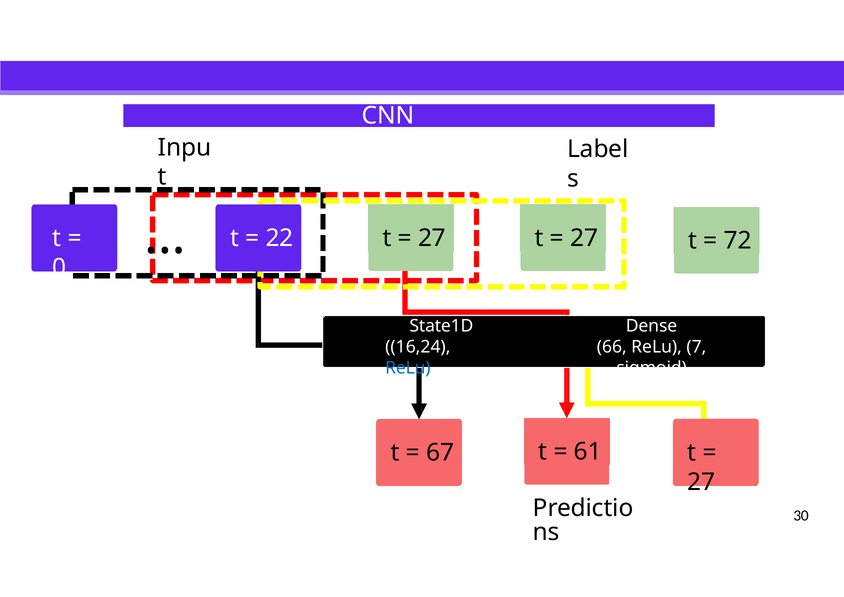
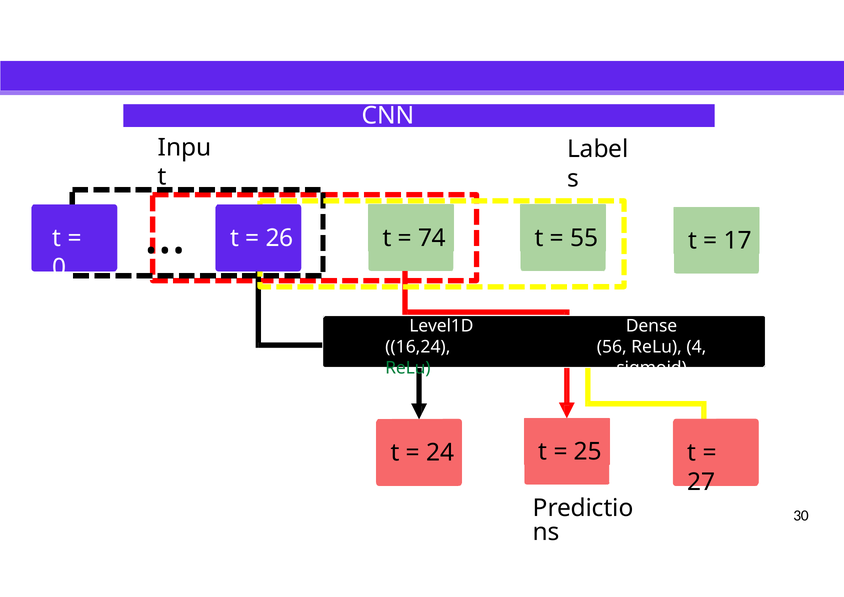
27 at (432, 238): 27 -> 74
27 at (584, 238): 27 -> 55
72: 72 -> 17
22: 22 -> 26
State1D: State1D -> Level1D
66: 66 -> 56
7: 7 -> 4
ReLu at (408, 368) colour: blue -> green
61: 61 -> 25
67: 67 -> 24
